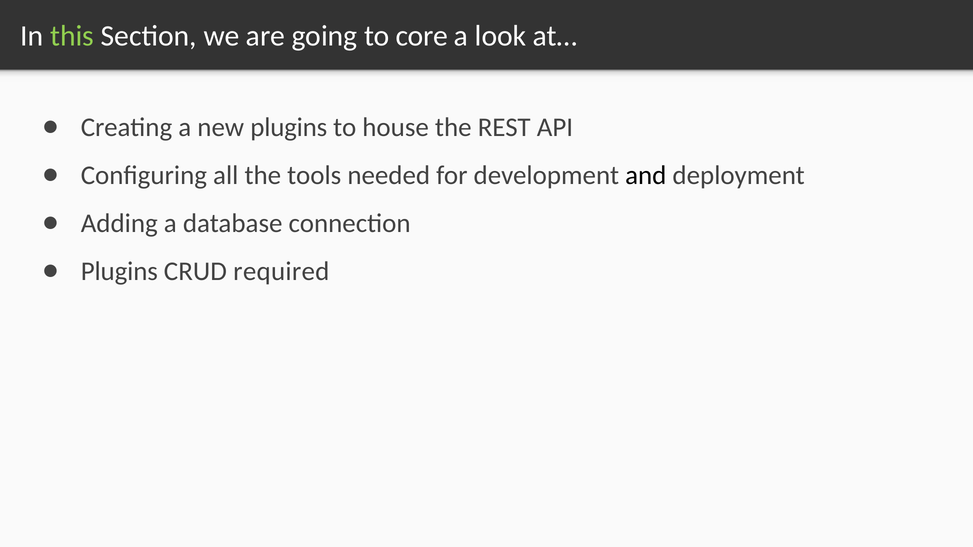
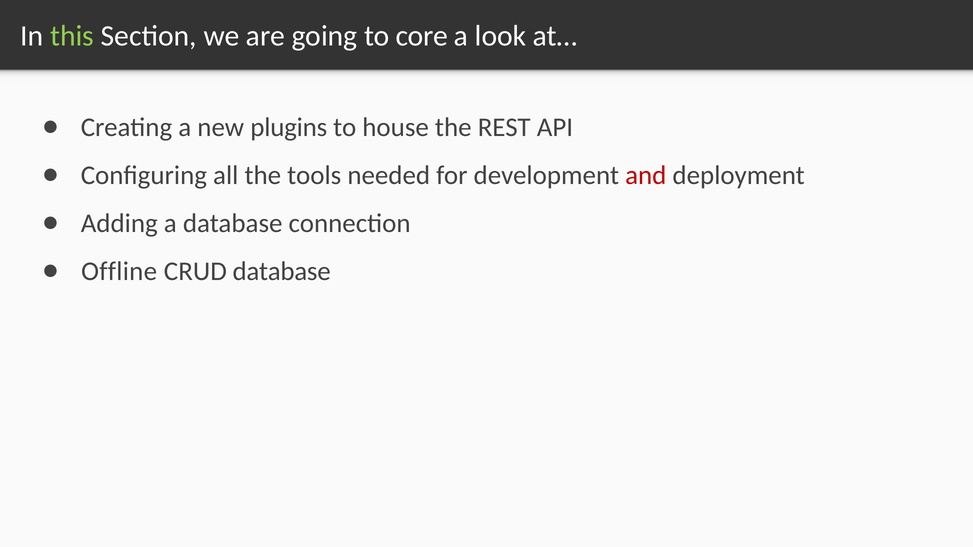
and colour: black -> red
Plugins at (119, 271): Plugins -> Offline
CRUD required: required -> database
